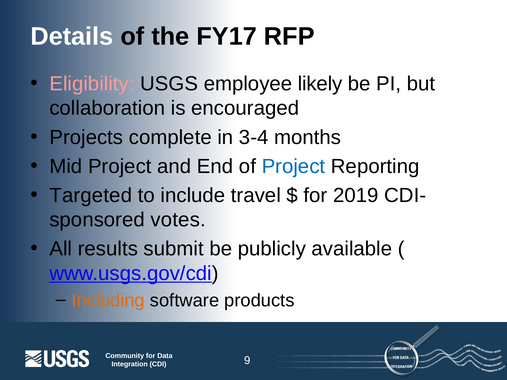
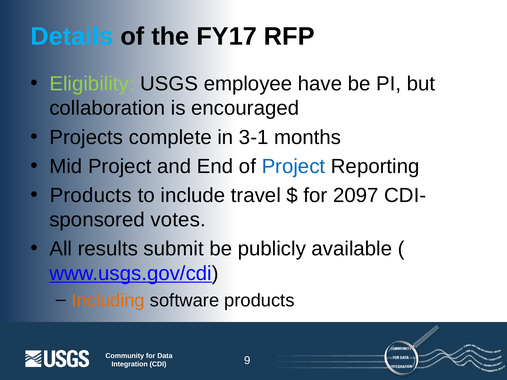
Details colour: white -> light blue
Eligibility colour: pink -> light green
likely: likely -> have
3-4: 3-4 -> 3-1
Targeted at (91, 195): Targeted -> Products
2019: 2019 -> 2097
